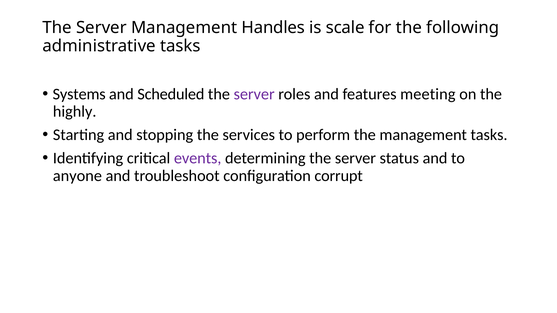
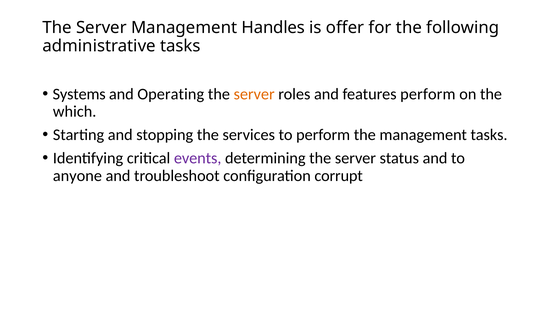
scale: scale -> offer
Scheduled: Scheduled -> Operating
server at (254, 94) colour: purple -> orange
features meeting: meeting -> perform
highly: highly -> which
